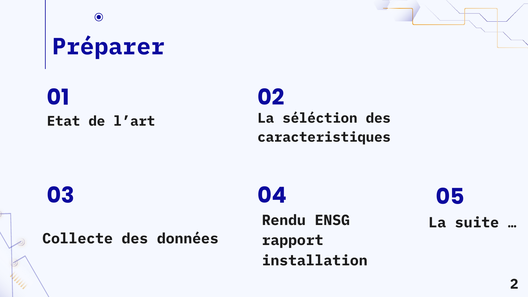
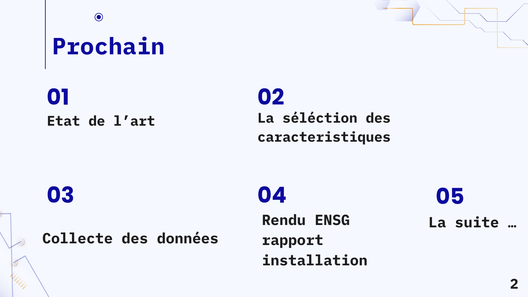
Préparer: Préparer -> Prochain
